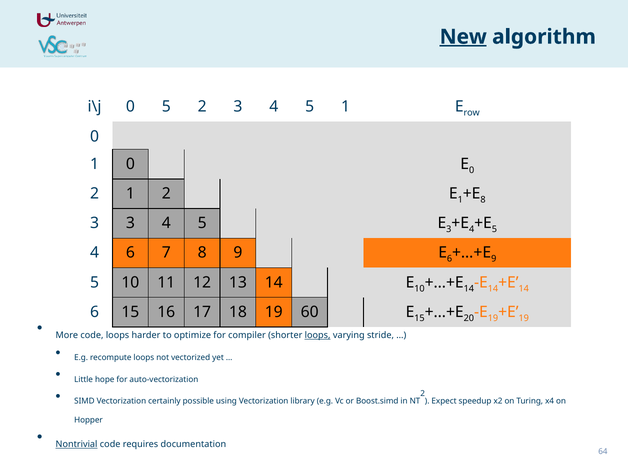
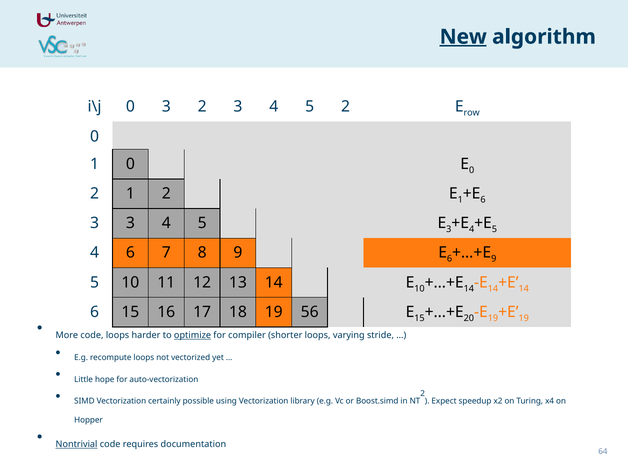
0 5: 5 -> 3
5 1: 1 -> 2
8 at (483, 200): 8 -> 6
60: 60 -> 56
optimize underline: none -> present
loops at (318, 335) underline: present -> none
